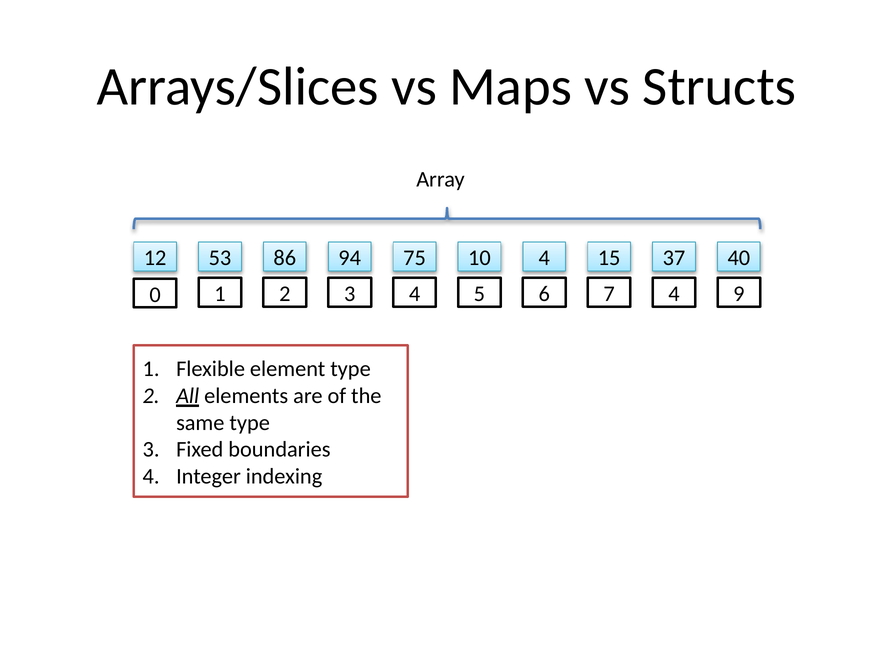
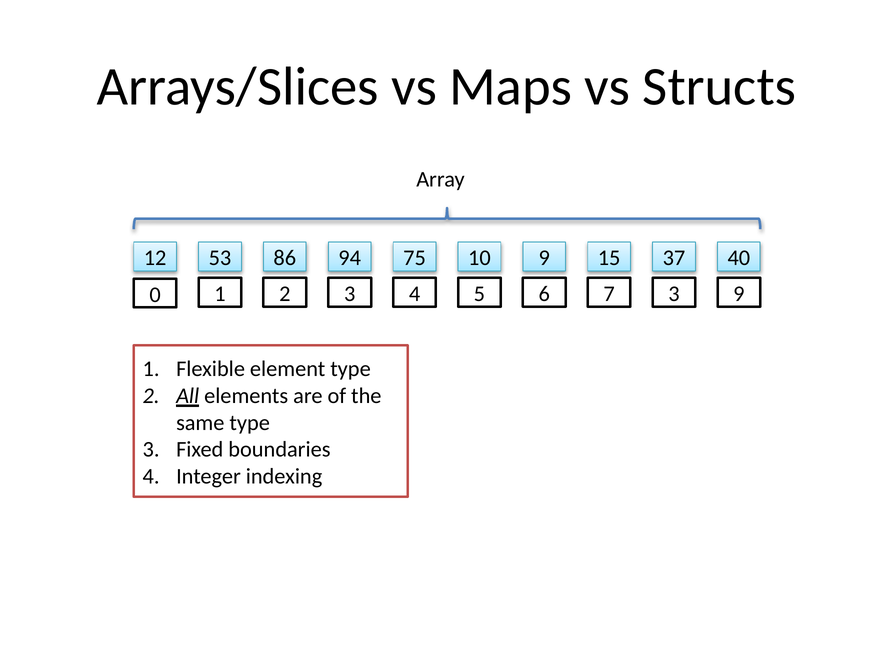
10 4: 4 -> 9
7 4: 4 -> 3
